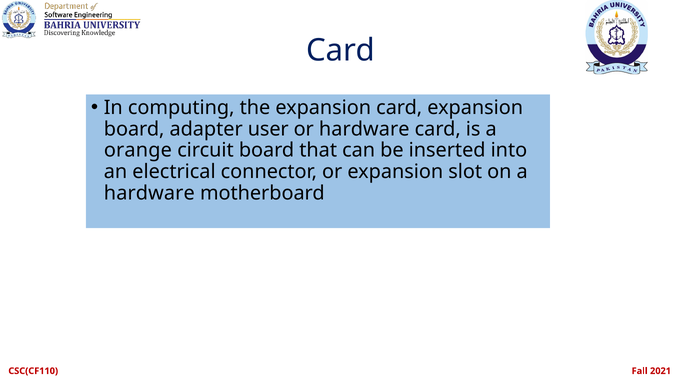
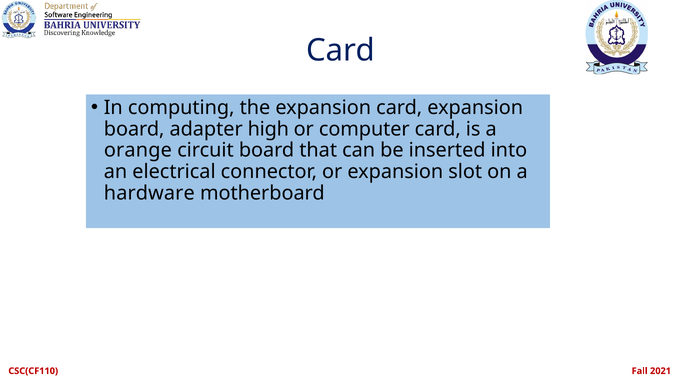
user: user -> high
or hardware: hardware -> computer
